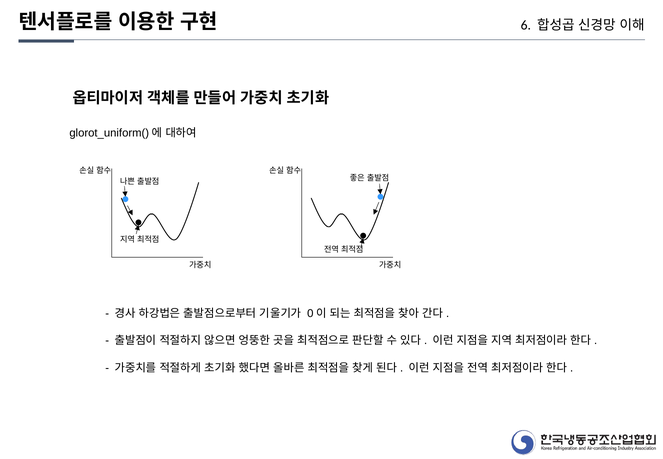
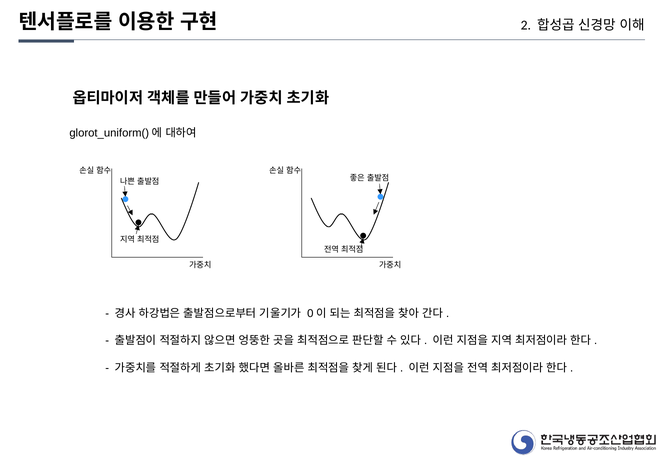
6: 6 -> 2
